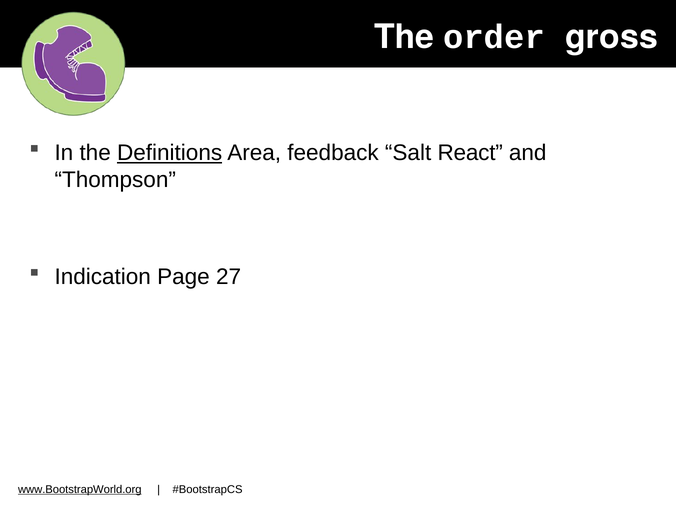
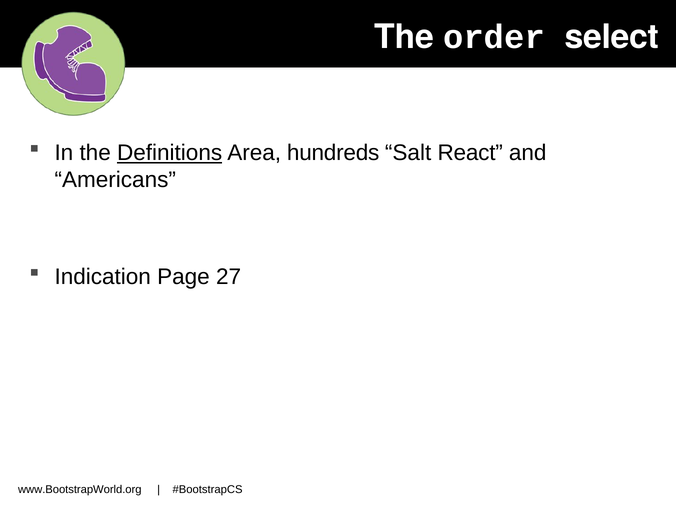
gross: gross -> select
feedback: feedback -> hundreds
Thompson: Thompson -> Americans
www.BootstrapWorld.org underline: present -> none
